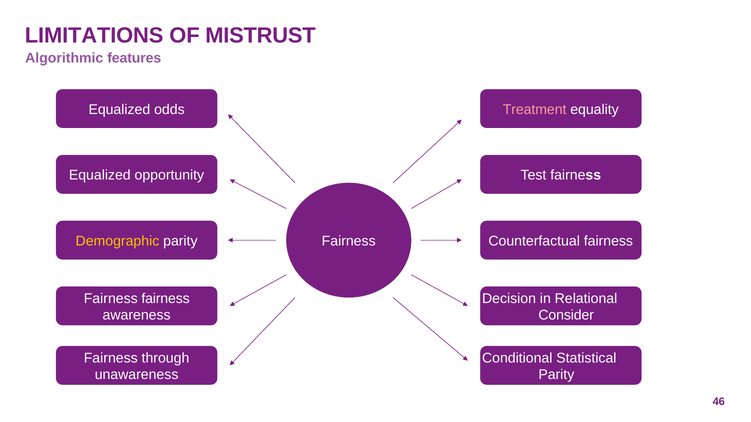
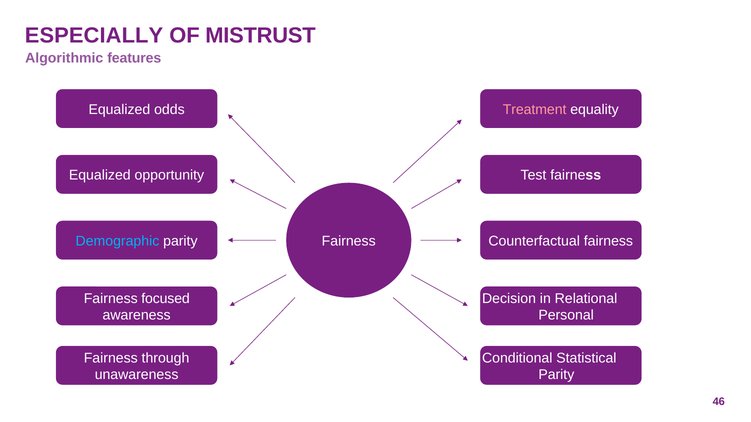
LIMITATIONS: LIMITATIONS -> ESPECIALLY
Demographic colour: yellow -> light blue
Fairness fairness: fairness -> focused
Consider: Consider -> Personal
